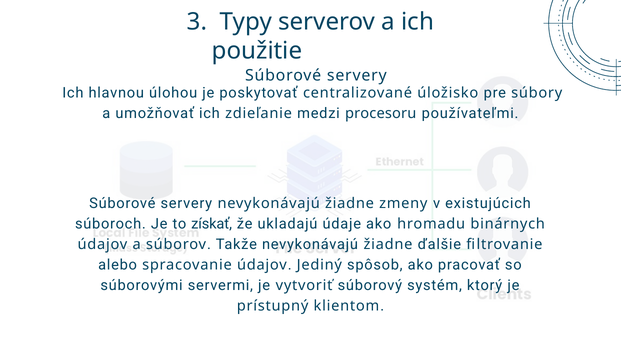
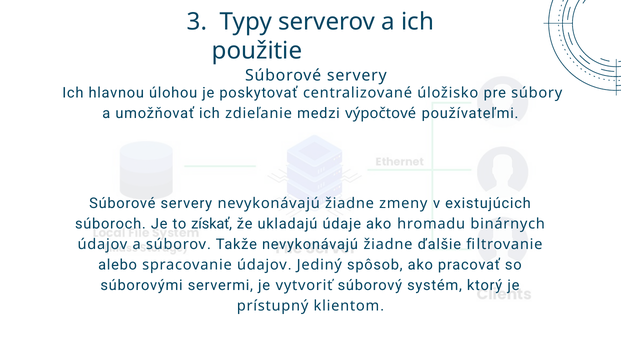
procesoru: procesoru -> výpočtové
